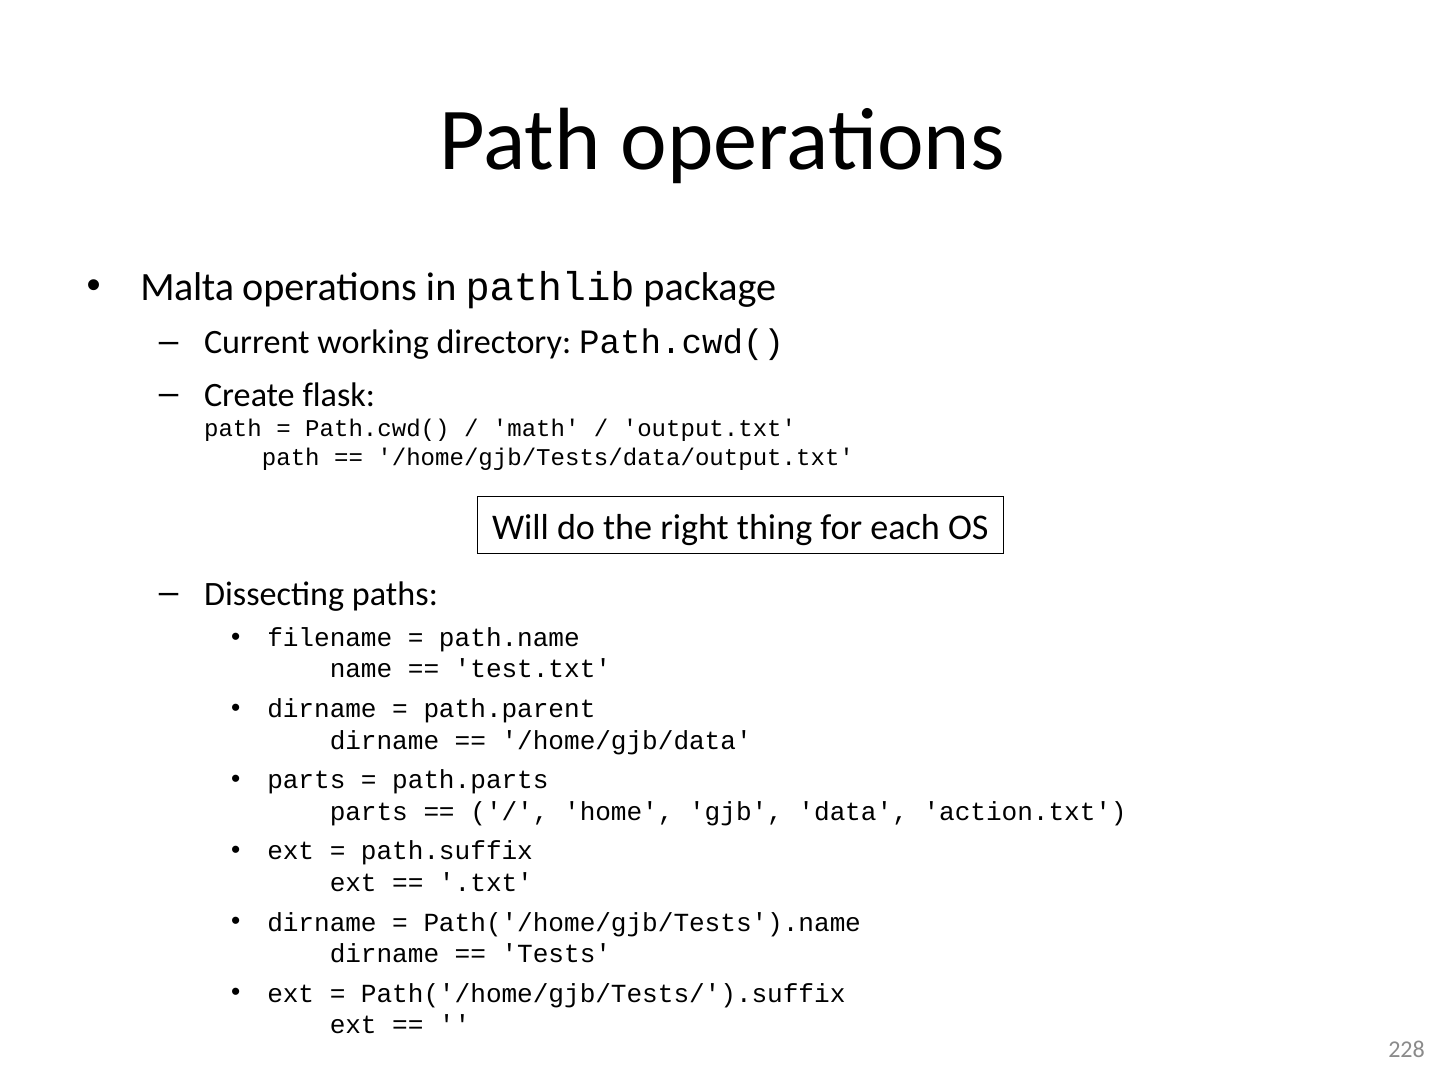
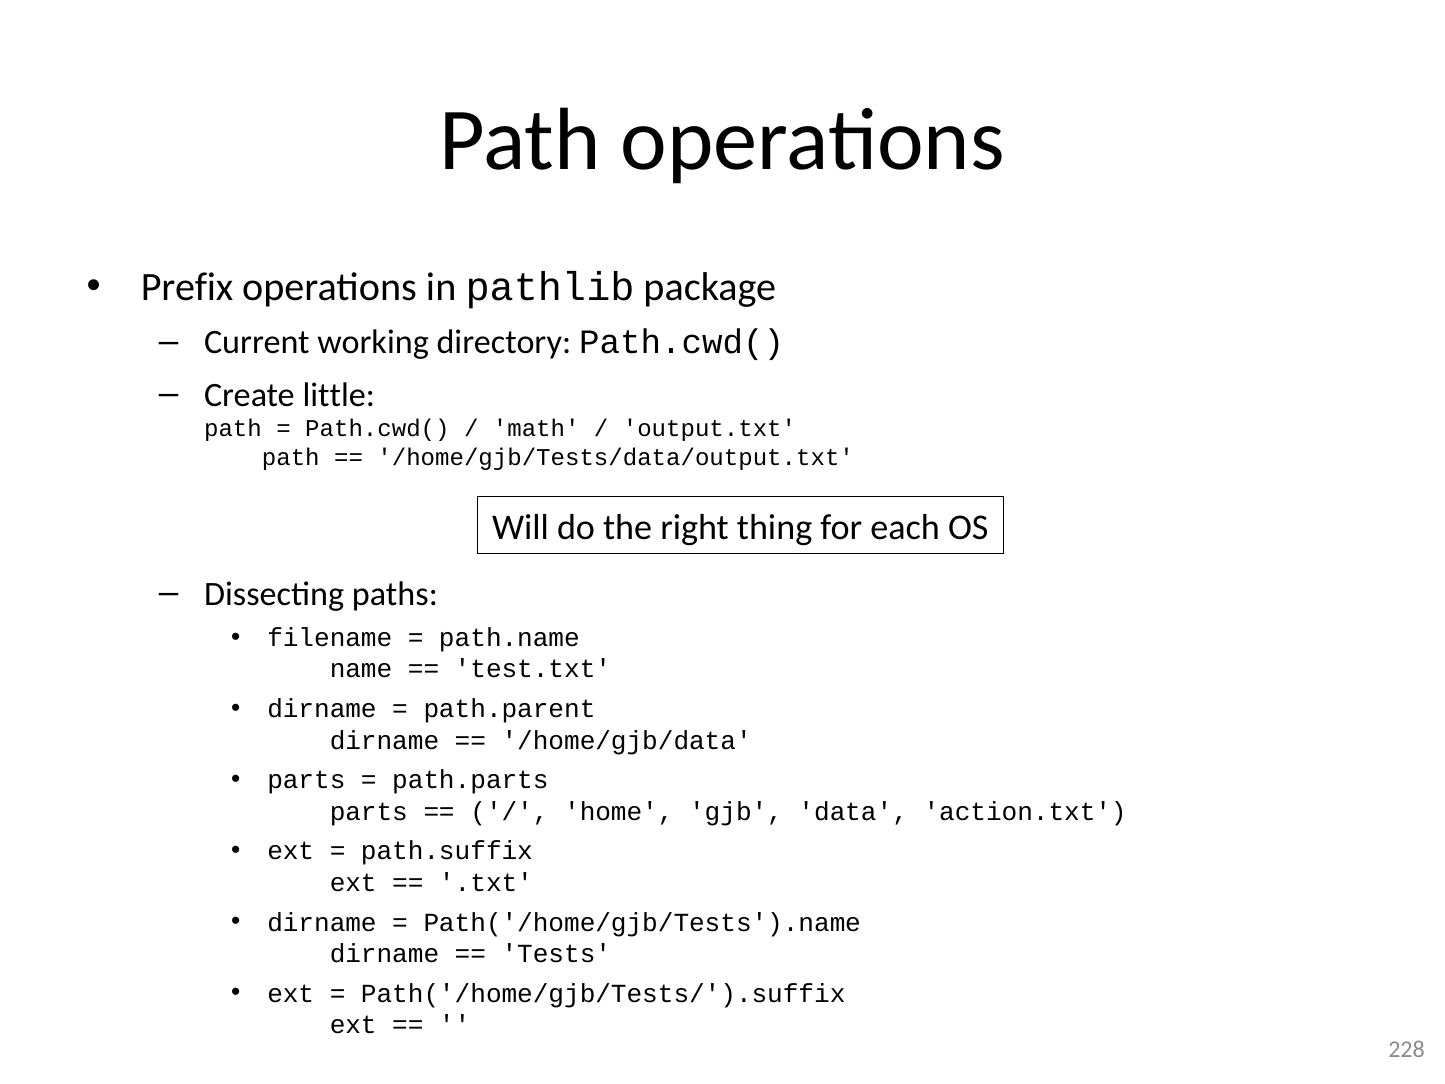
Malta: Malta -> Prefix
flask: flask -> little
